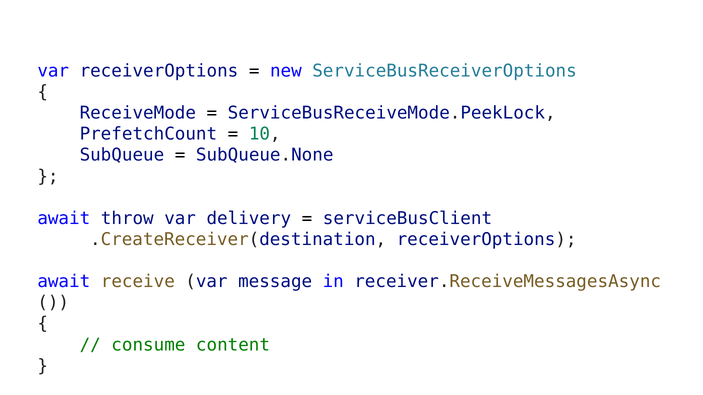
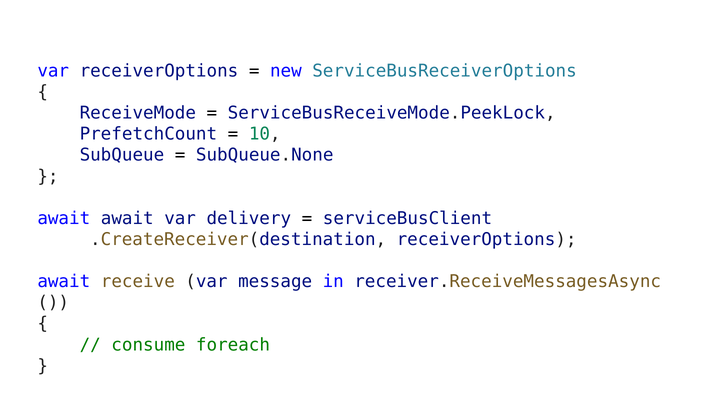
await throw: throw -> await
content: content -> foreach
